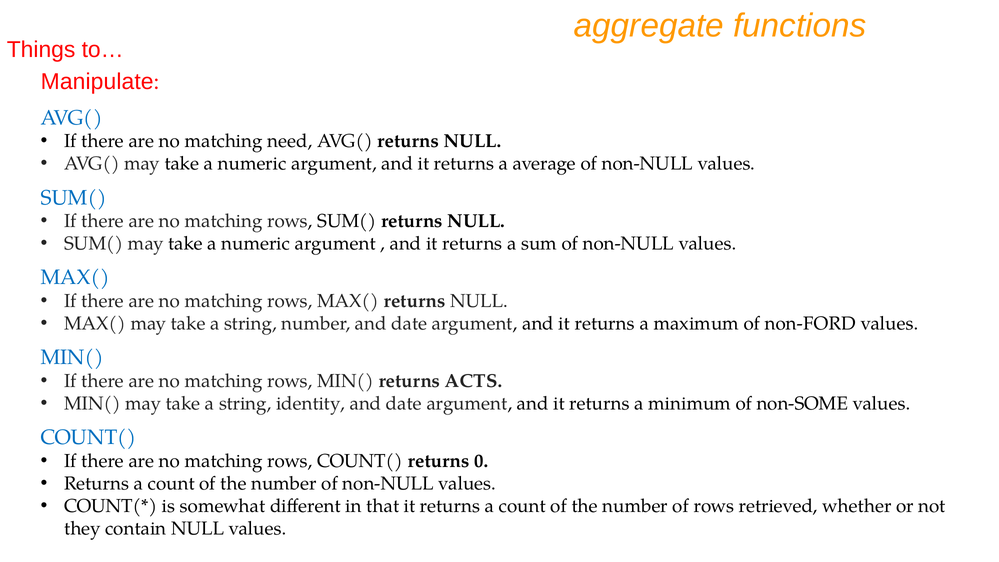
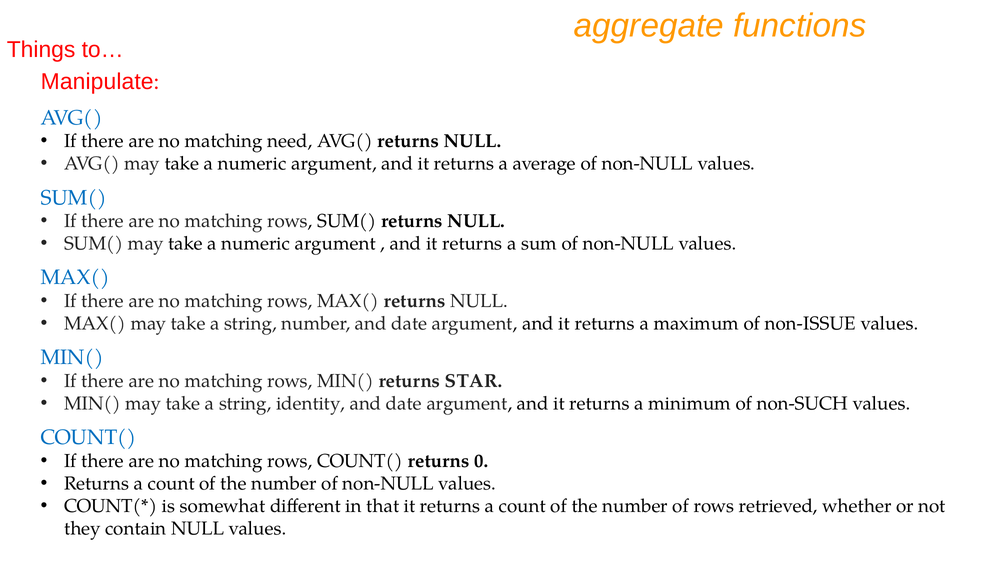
non-FORD: non-FORD -> non-ISSUE
ACTS: ACTS -> STAR
non-SOME: non-SOME -> non-SUCH
